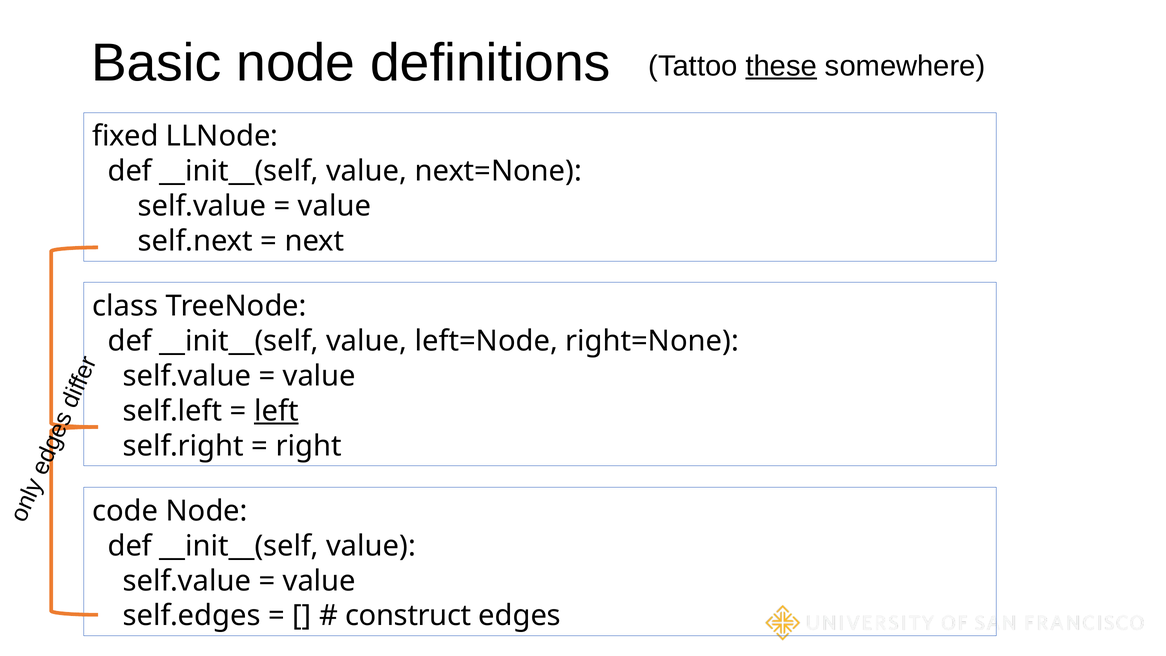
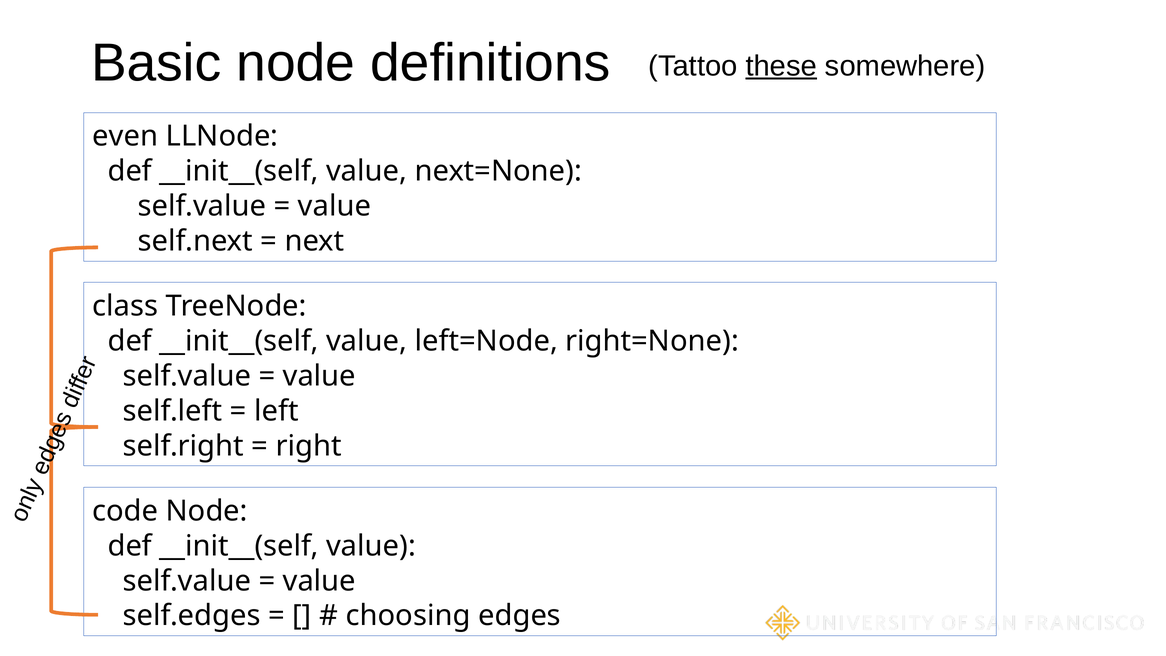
fixed: fixed -> even
left underline: present -> none
construct: construct -> choosing
